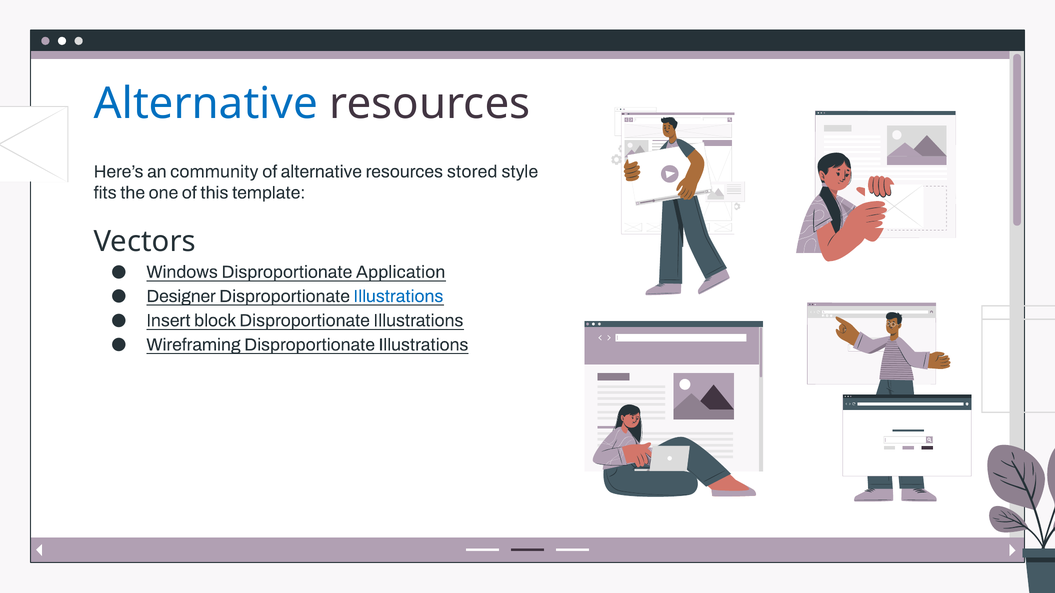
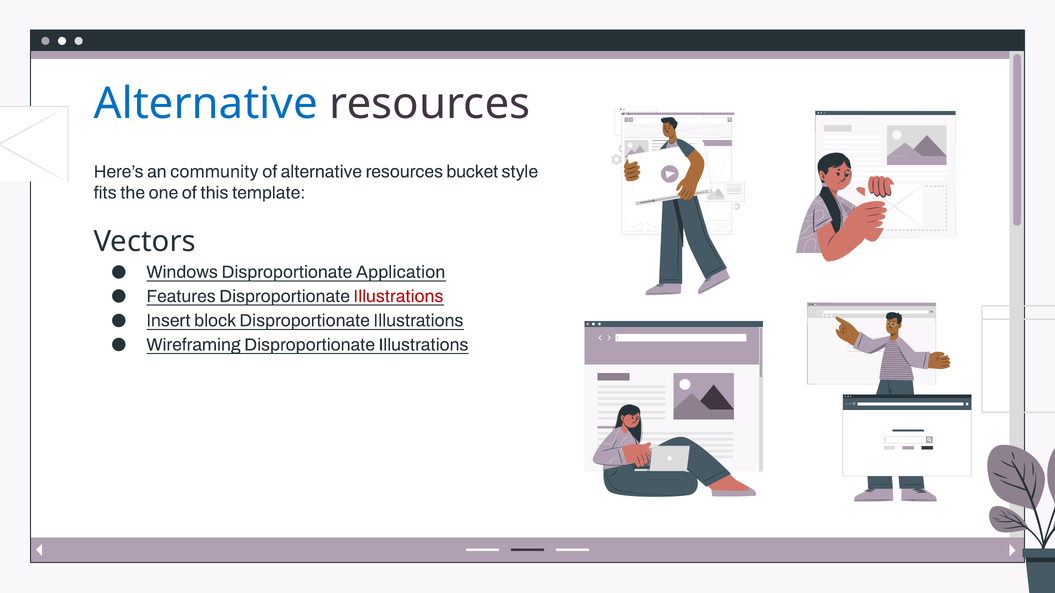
stored: stored -> bucket
Designer: Designer -> Features
Illustrations at (398, 296) colour: blue -> red
